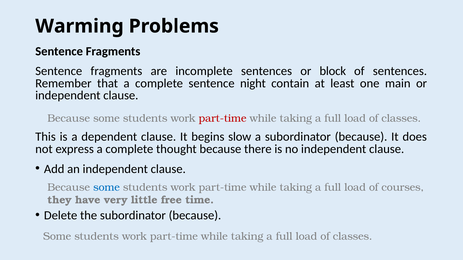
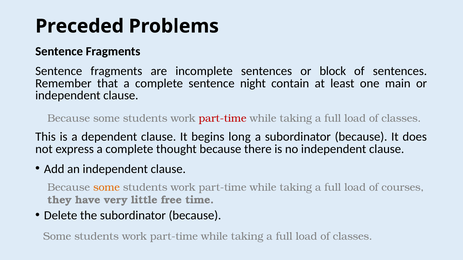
Warming: Warming -> Preceded
slow: slow -> long
some at (107, 188) colour: blue -> orange
